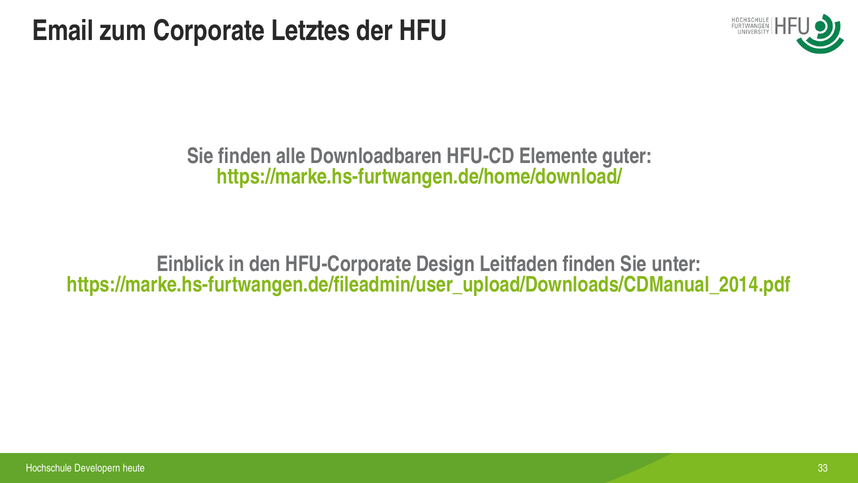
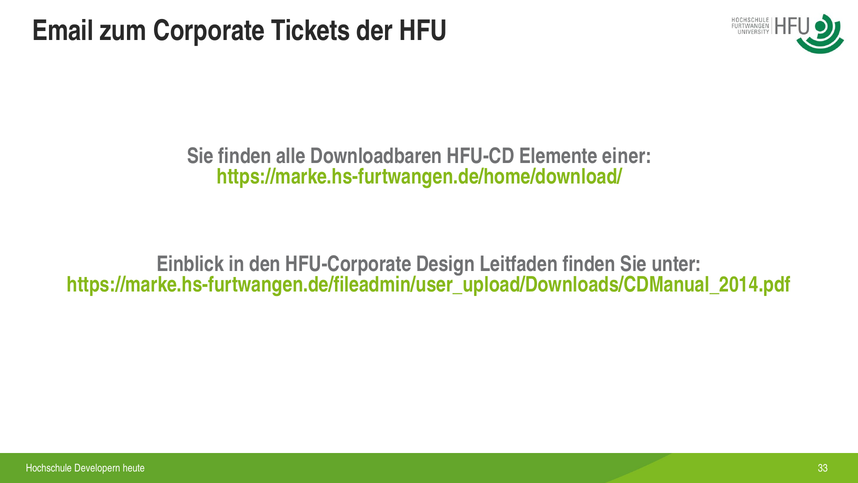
Letztes: Letztes -> Tickets
guter: guter -> einer
